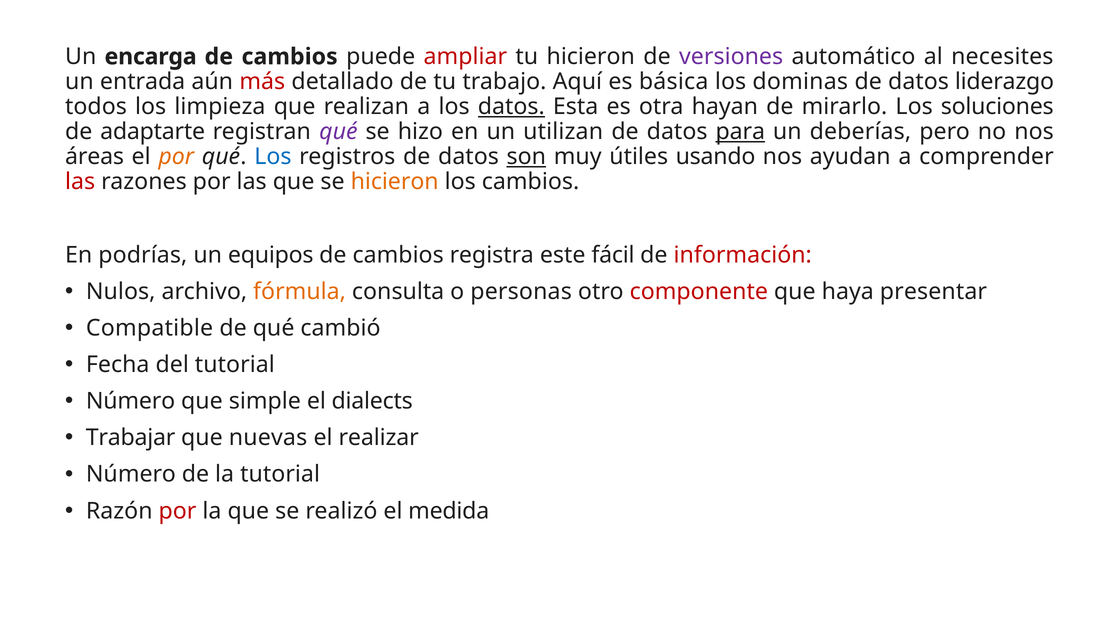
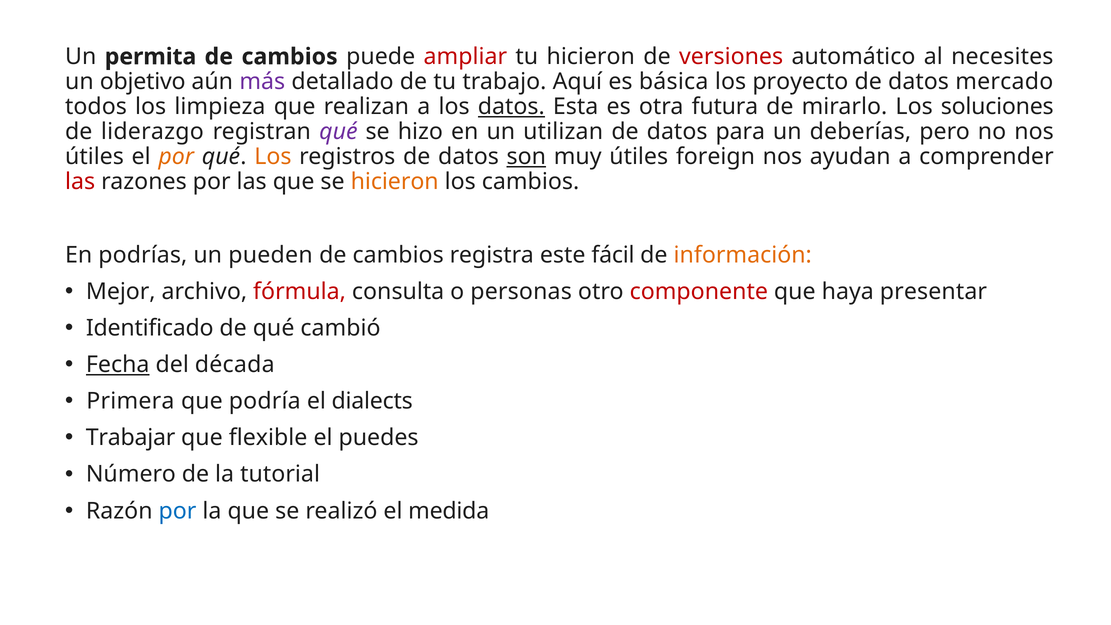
encarga: encarga -> permita
versiones colour: purple -> red
entrada: entrada -> objetivo
más colour: red -> purple
dominas: dominas -> proyecto
liderazgo: liderazgo -> mercado
hayan: hayan -> futura
adaptarte: adaptarte -> liderazgo
para underline: present -> none
áreas at (95, 157): áreas -> útiles
Los at (273, 157) colour: blue -> orange
usando: usando -> foreign
equipos: equipos -> pueden
información colour: red -> orange
Nulos: Nulos -> Mejor
fórmula colour: orange -> red
Compatible: Compatible -> Identificado
Fecha underline: none -> present
del tutorial: tutorial -> década
Número at (131, 401): Número -> Primera
simple: simple -> podría
nuevas: nuevas -> flexible
realizar: realizar -> puedes
por at (177, 511) colour: red -> blue
